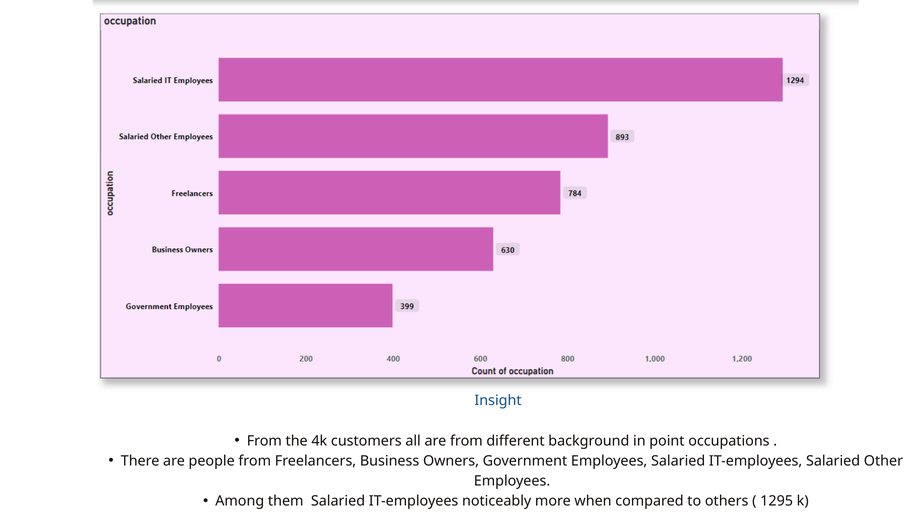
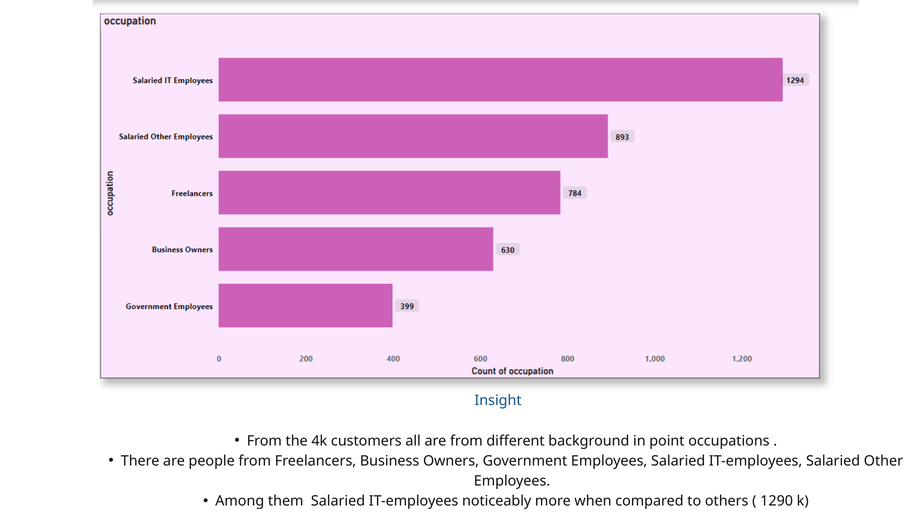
1295: 1295 -> 1290
